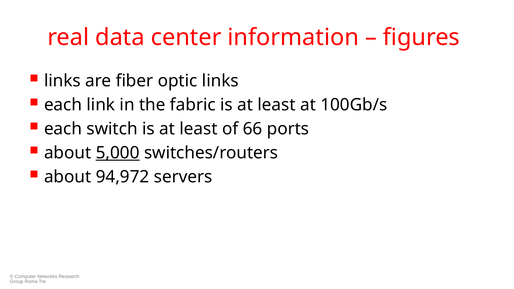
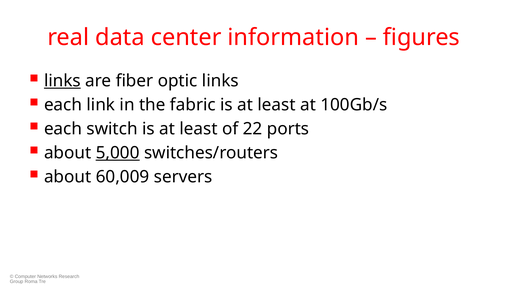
links at (62, 81) underline: none -> present
66: 66 -> 22
94,972: 94,972 -> 60,009
